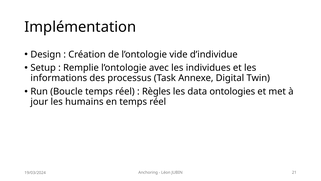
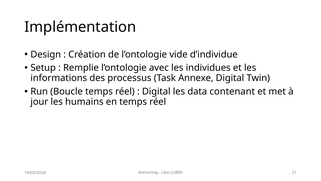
Règles at (156, 91): Règles -> Digital
ontologies: ontologies -> contenant
